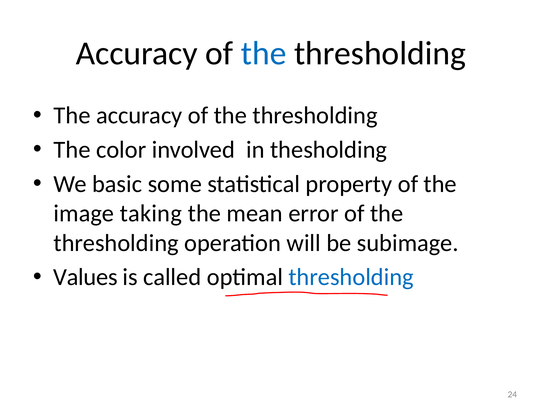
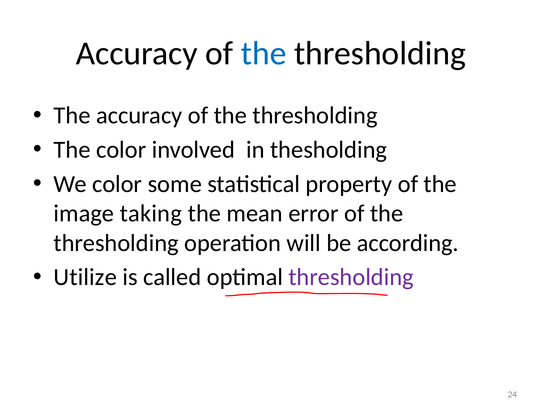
We basic: basic -> color
subimage: subimage -> according
Values: Values -> Utilize
thresholding at (351, 277) colour: blue -> purple
